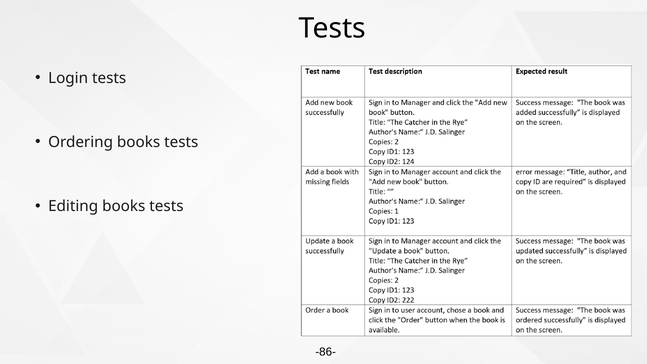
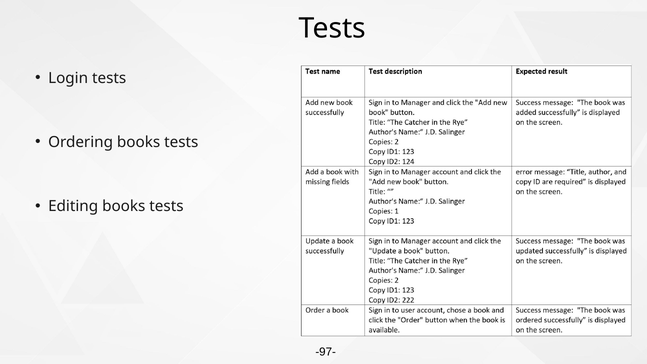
-86-: -86- -> -97-
